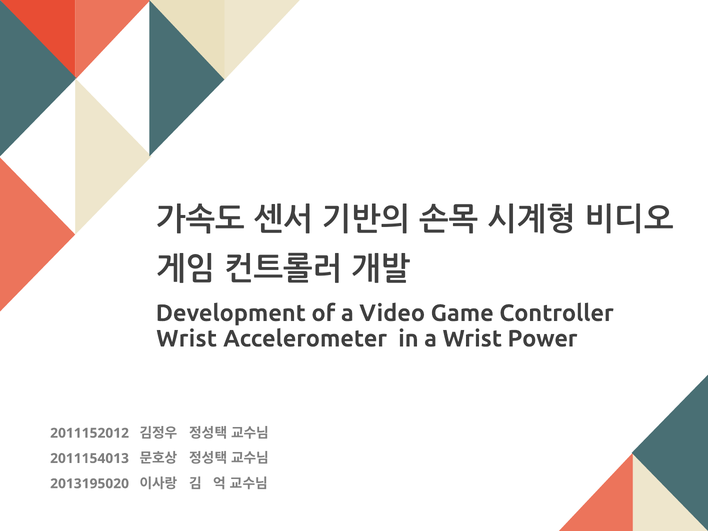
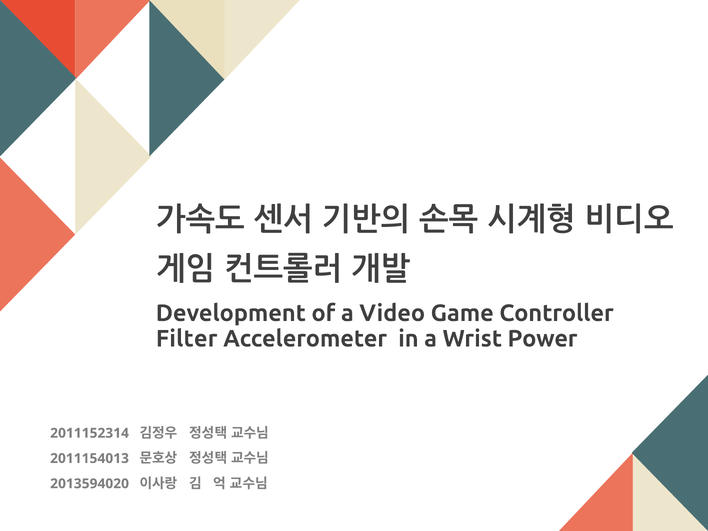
Wrist at (187, 339): Wrist -> Filter
2011152012: 2011152012 -> 2011152314
2013195020: 2013195020 -> 2013594020
